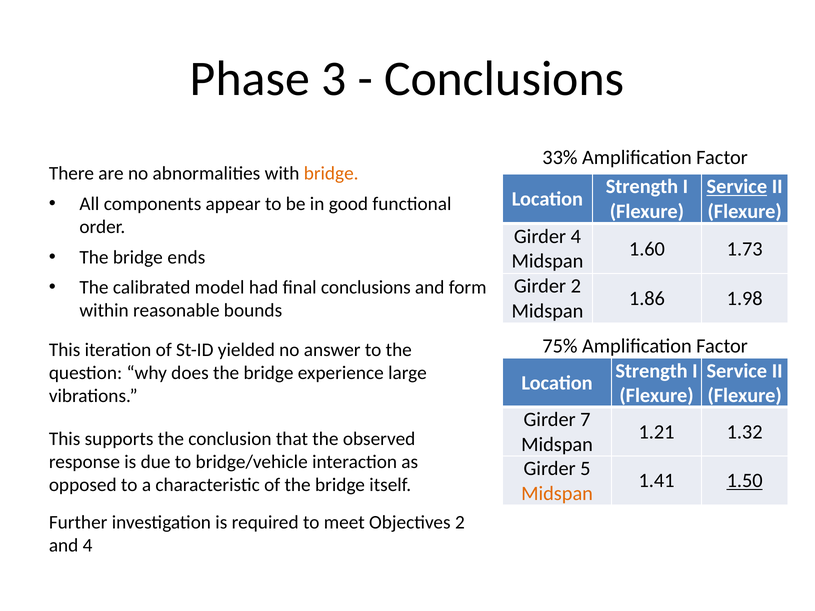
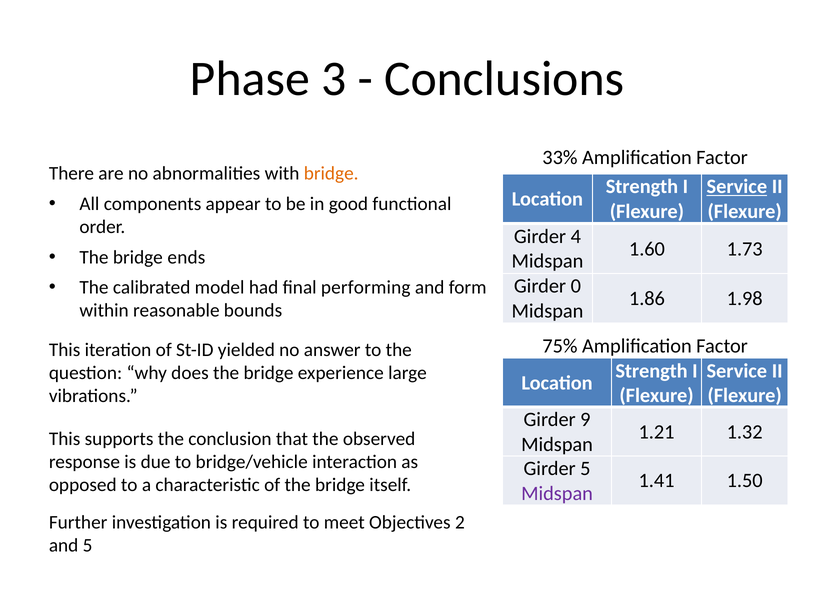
final conclusions: conclusions -> performing
Girder 2: 2 -> 0
7: 7 -> 9
1.50 underline: present -> none
Midspan at (557, 494) colour: orange -> purple
and 4: 4 -> 5
